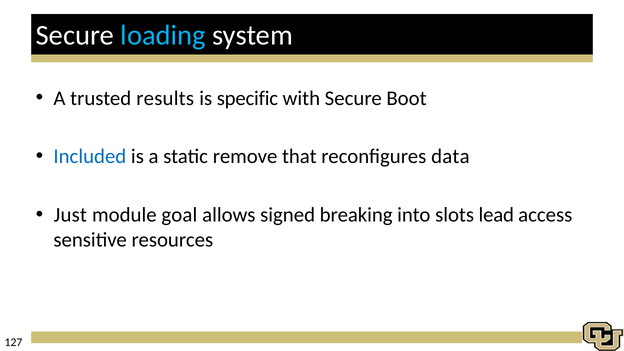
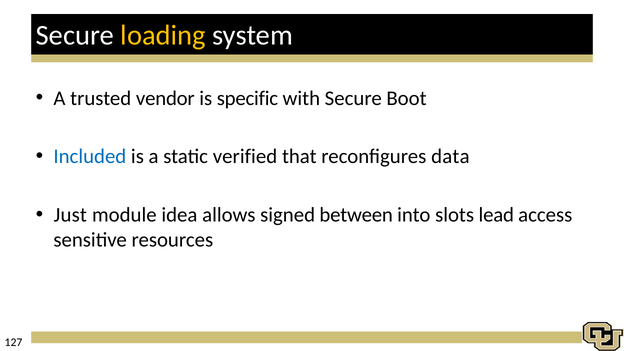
loading colour: light blue -> yellow
results: results -> vendor
remove: remove -> verified
goal: goal -> idea
breaking: breaking -> between
